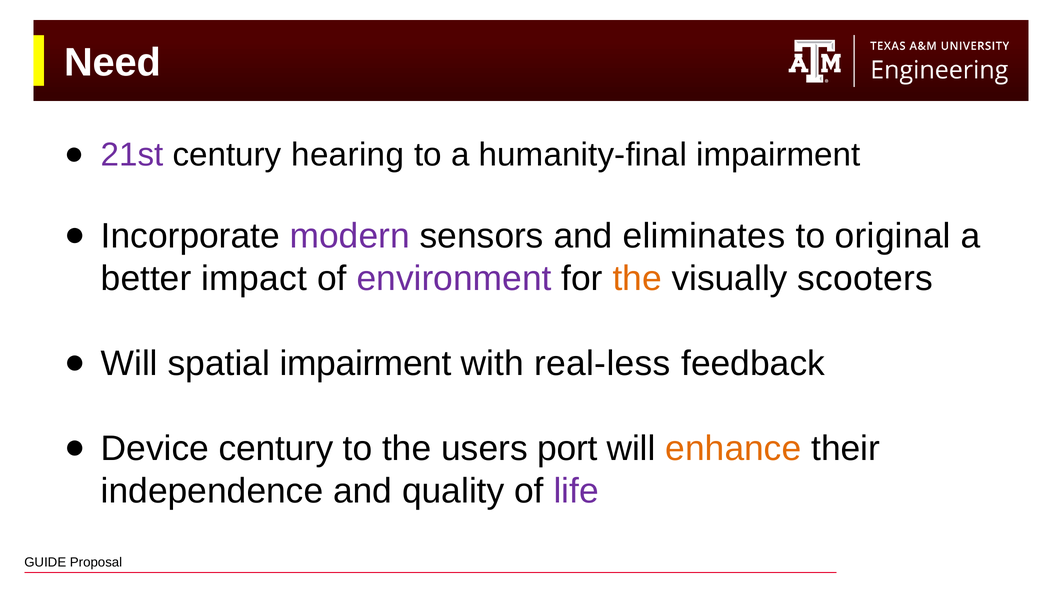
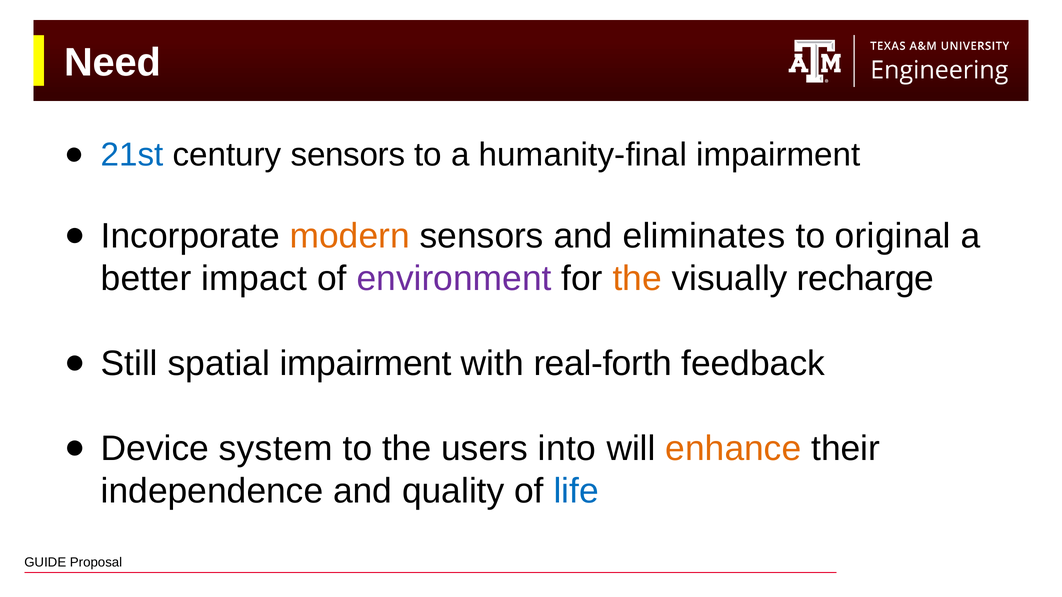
21st colour: purple -> blue
century hearing: hearing -> sensors
modern colour: purple -> orange
scooters: scooters -> recharge
Will at (129, 364): Will -> Still
real-less: real-less -> real-forth
Device century: century -> system
port: port -> into
life colour: purple -> blue
